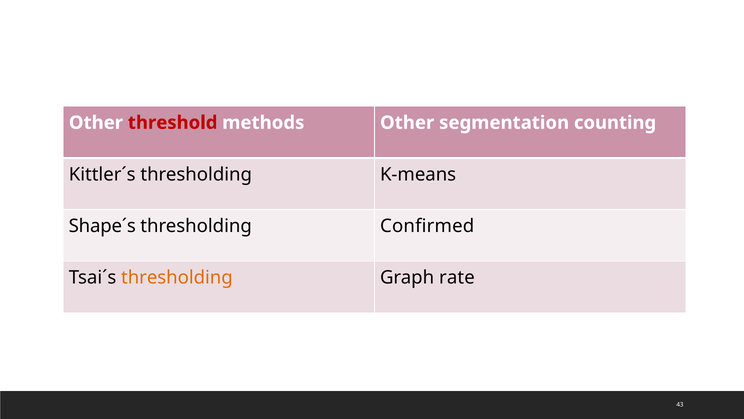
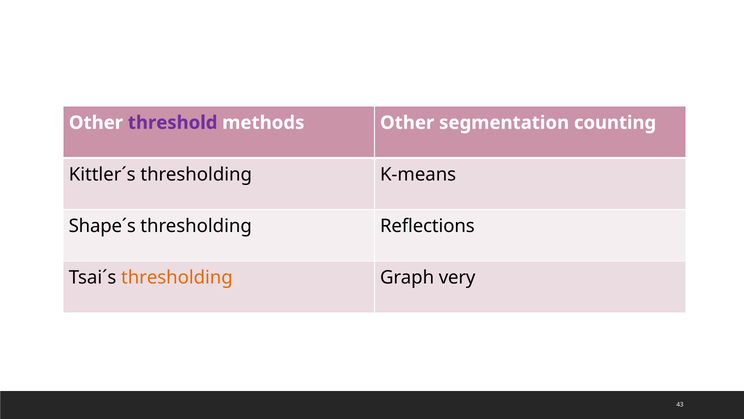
threshold colour: red -> purple
Confirmed: Confirmed -> Reflections
rate: rate -> very
